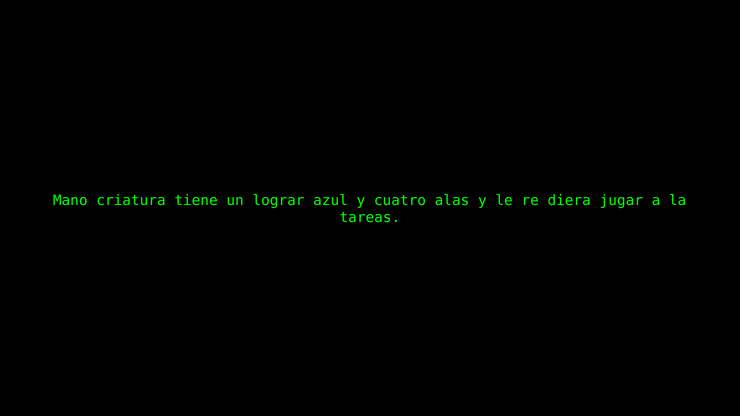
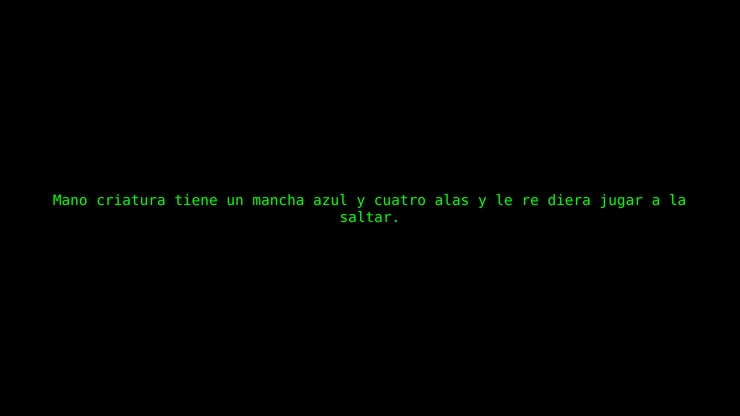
lograr: lograr -> mancha
tareas: tareas -> saltar
